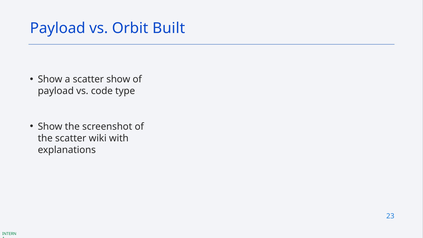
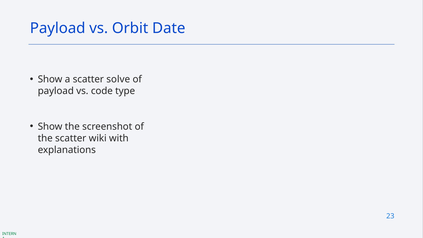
Built: Built -> Date
scatter show: show -> solve
